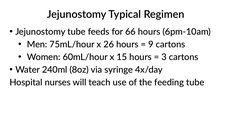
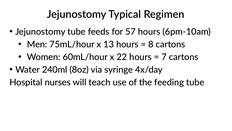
66: 66 -> 57
26: 26 -> 13
9: 9 -> 8
15: 15 -> 22
3: 3 -> 7
